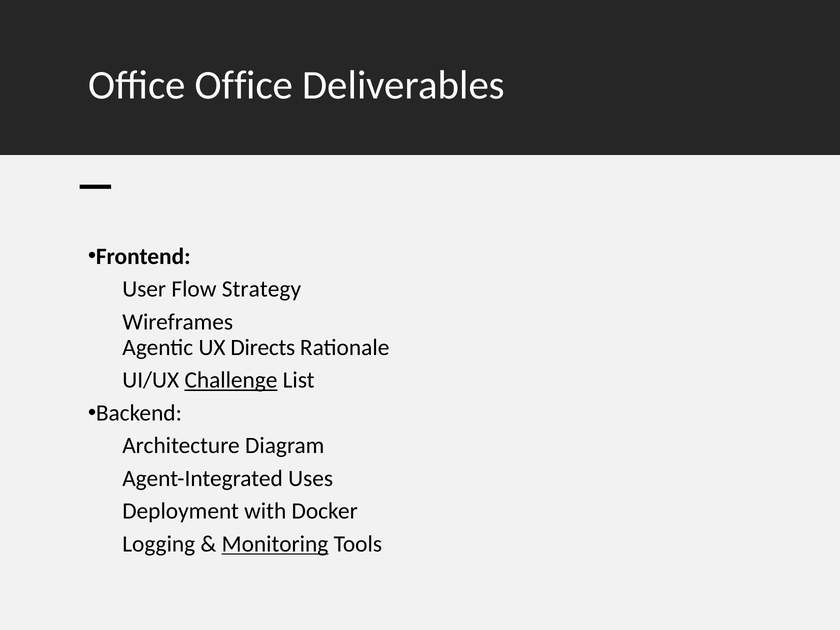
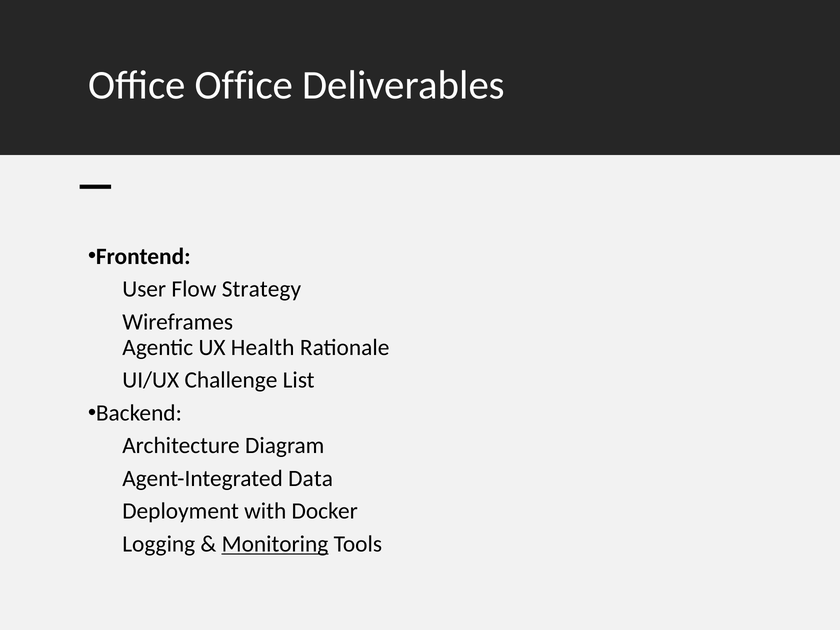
Directs: Directs -> Health
Challenge underline: present -> none
Uses: Uses -> Data
